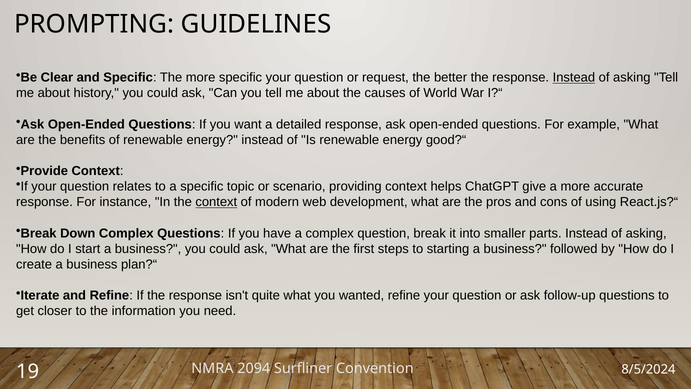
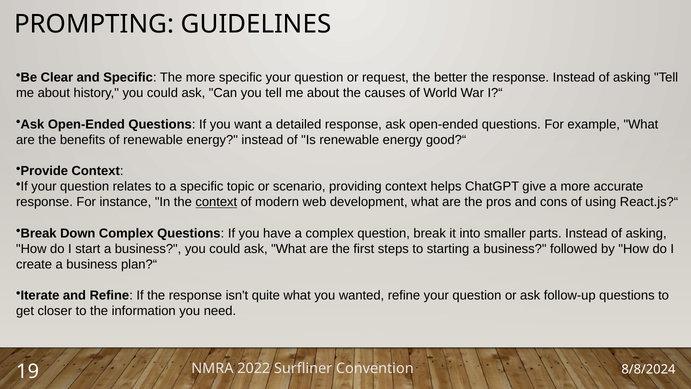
Instead at (574, 78) underline: present -> none
2094: 2094 -> 2022
8/5/2024: 8/5/2024 -> 8/8/2024
